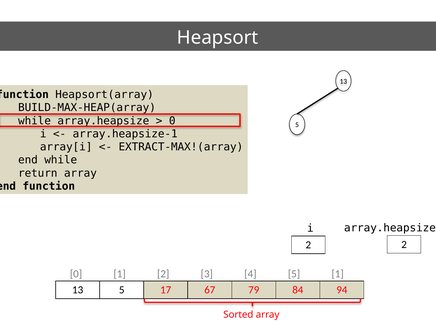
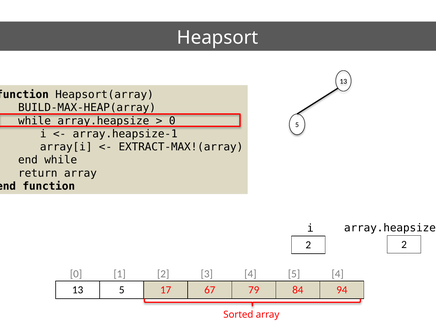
5 1: 1 -> 4
